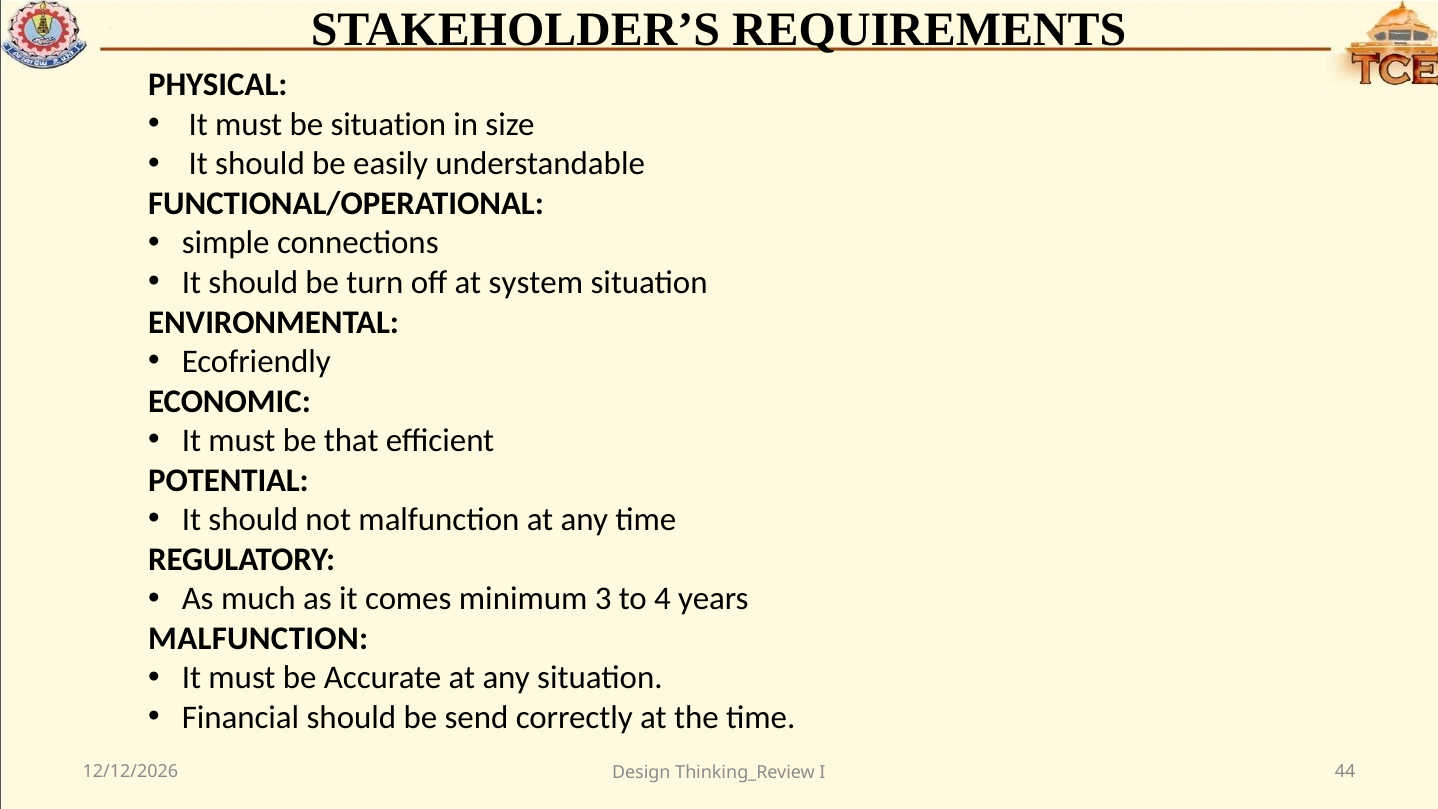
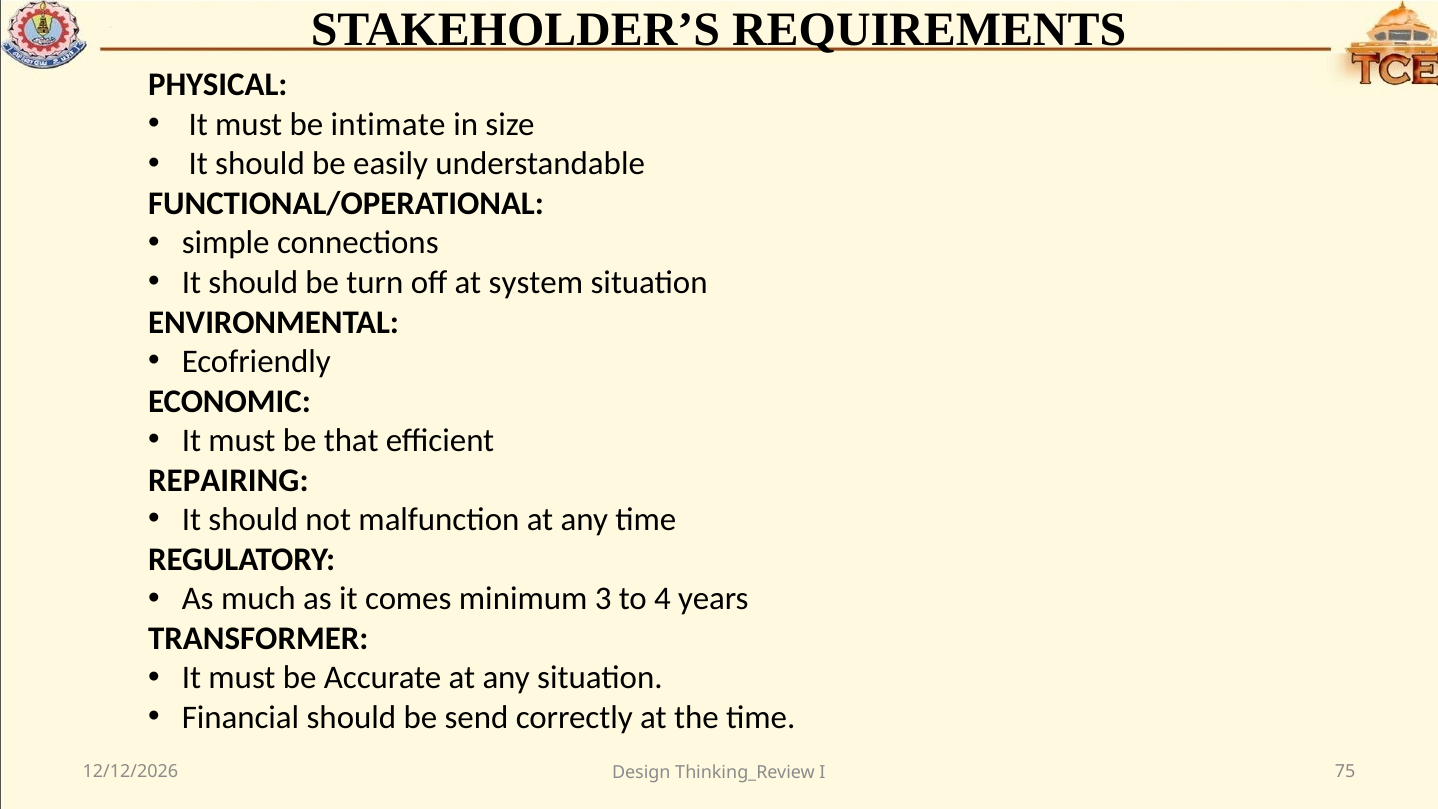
be situation: situation -> intimate
POTENTIAL: POTENTIAL -> REPAIRING
MALFUNCTION at (258, 638): MALFUNCTION -> TRANSFORMER
44: 44 -> 75
